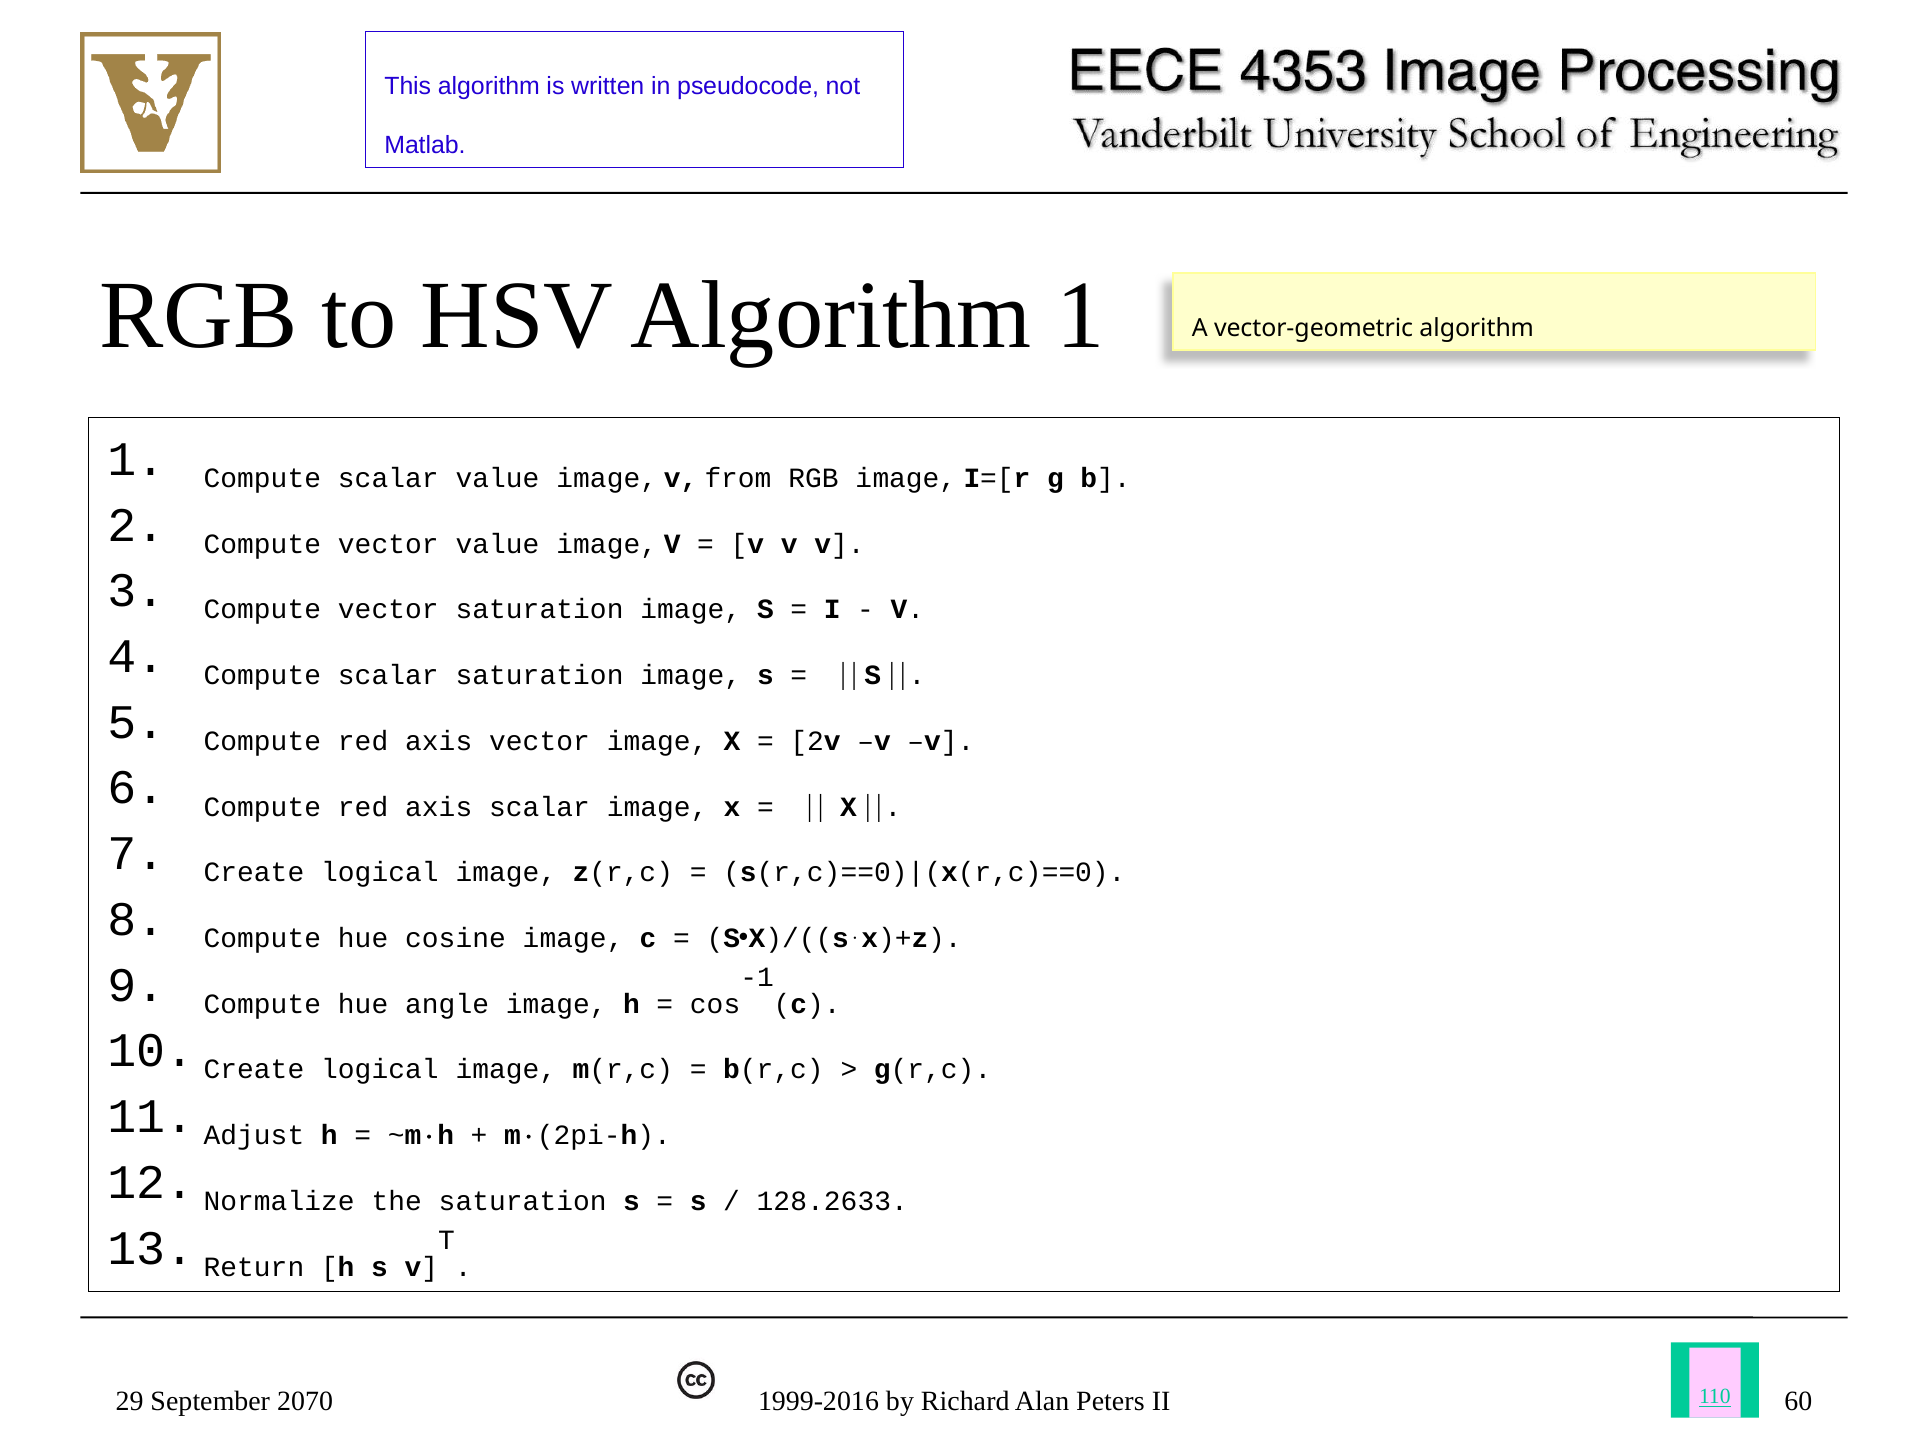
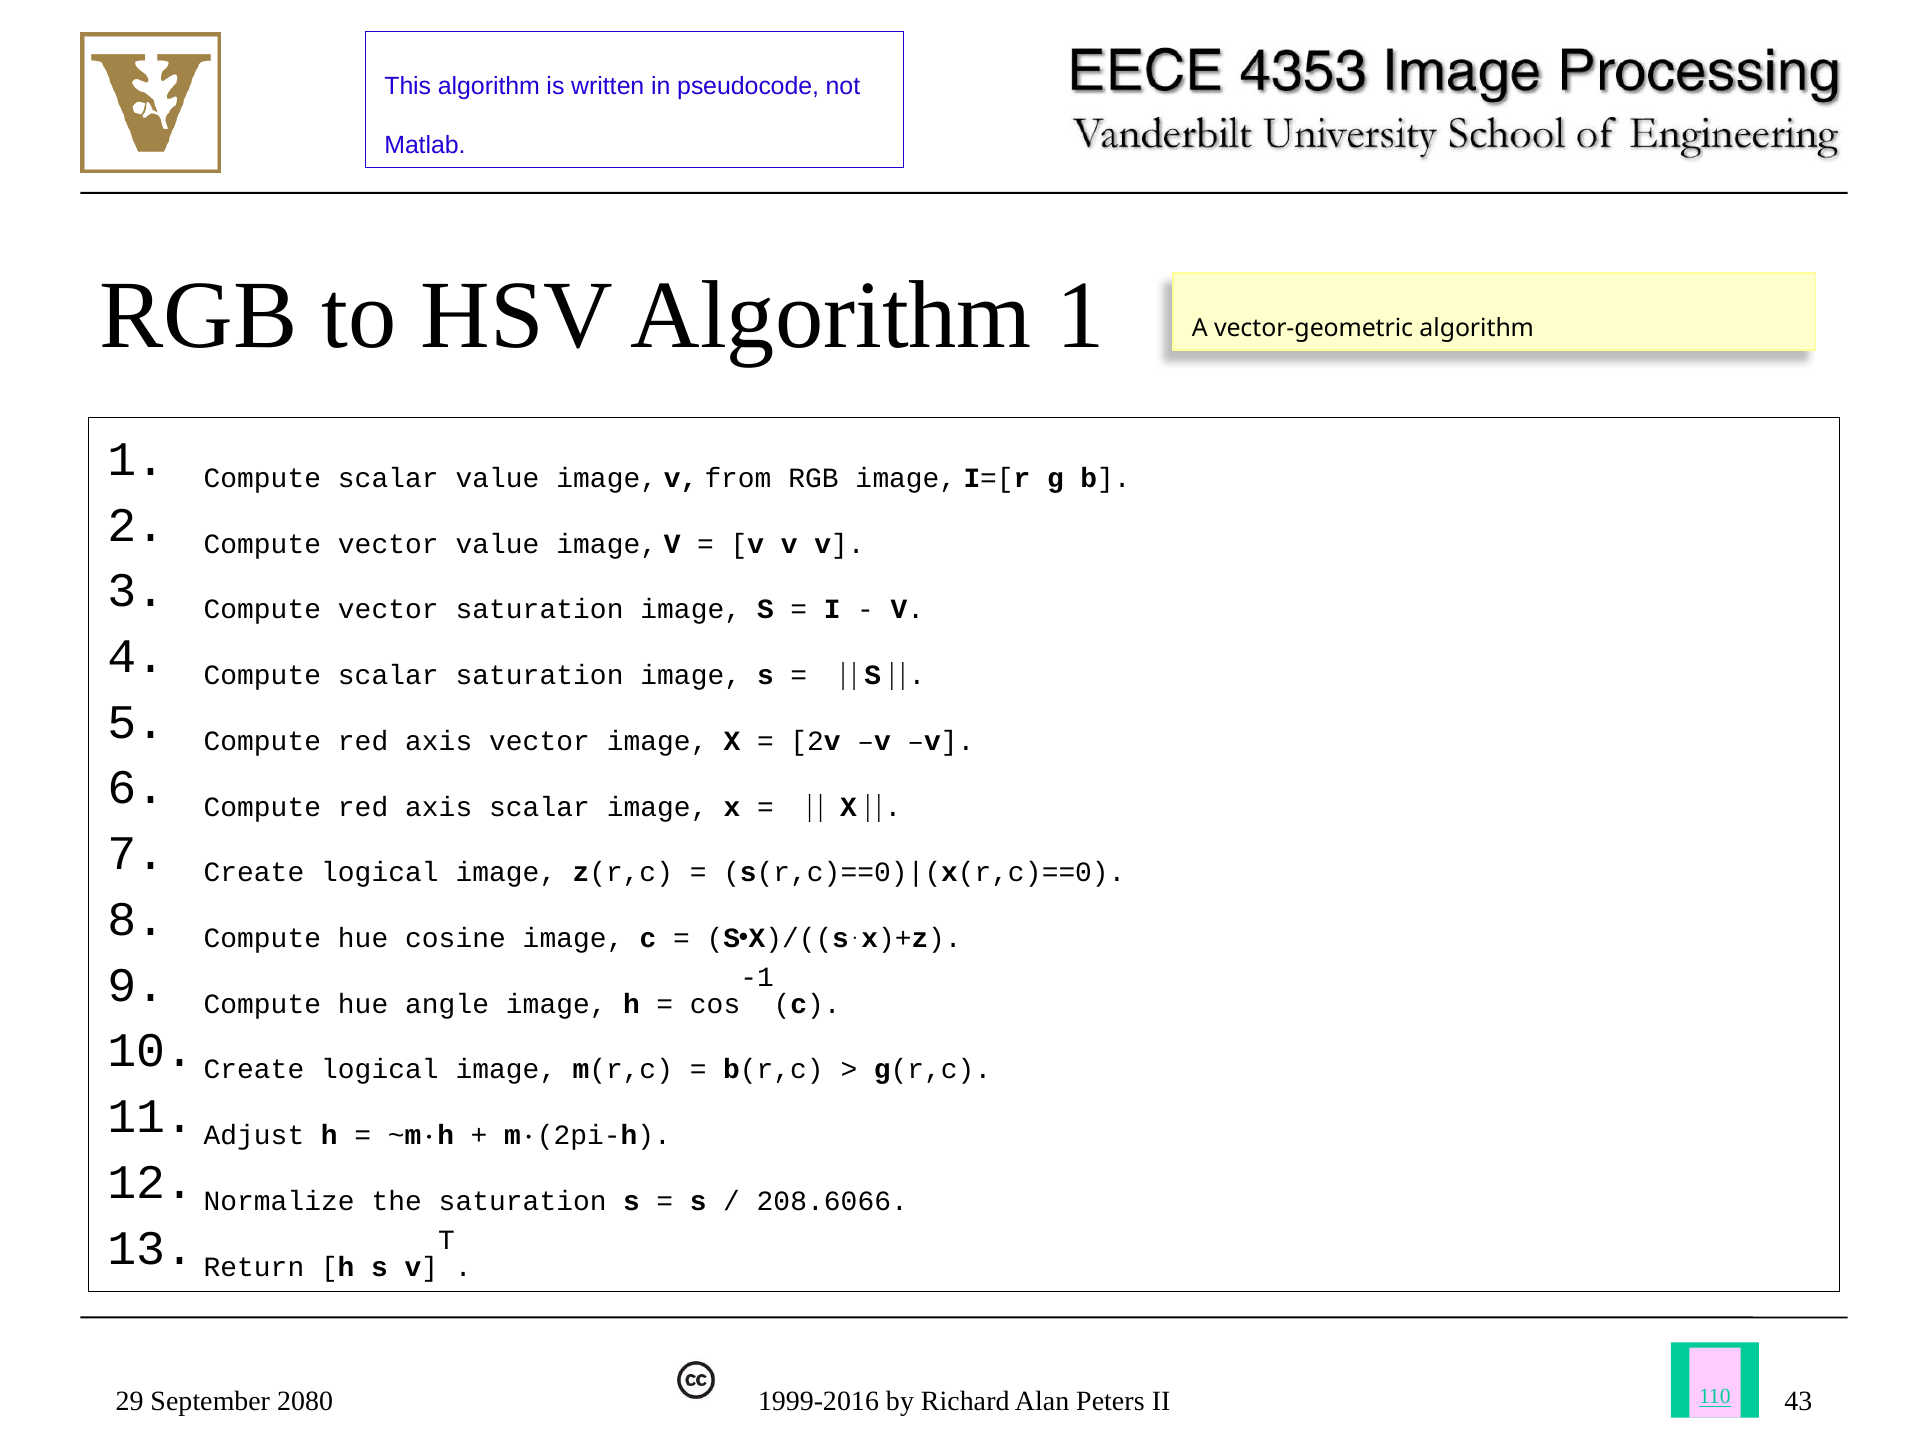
128.2633: 128.2633 -> 208.6066
2070: 2070 -> 2080
60: 60 -> 43
